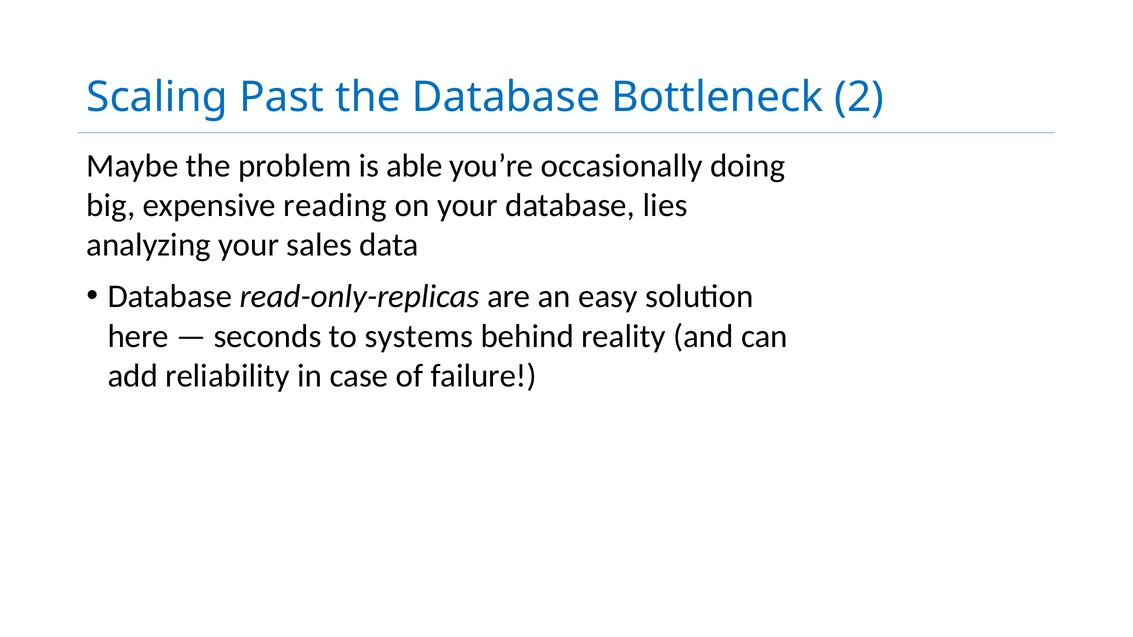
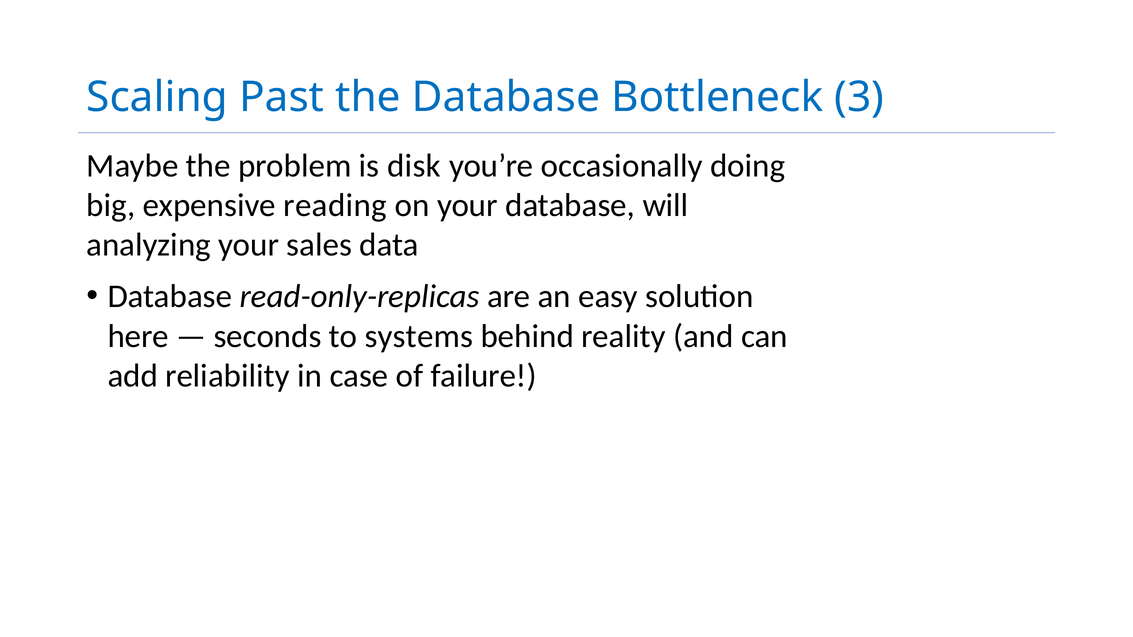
2: 2 -> 3
able: able -> disk
lies: lies -> will
